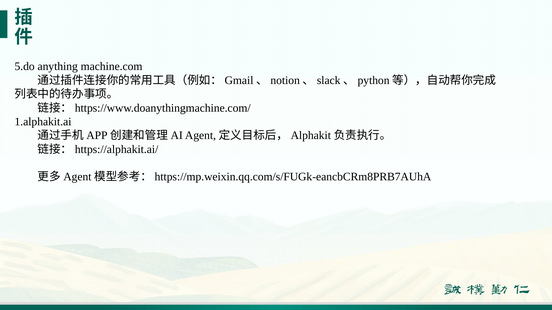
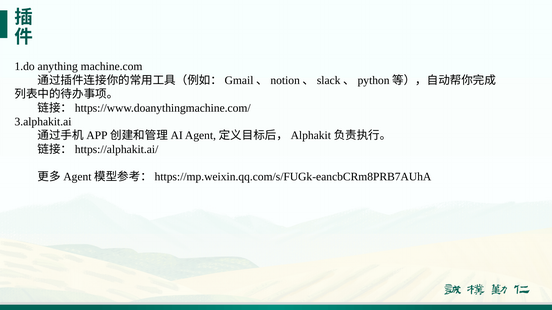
5.do: 5.do -> 1.do
1.alphakit.ai: 1.alphakit.ai -> 3.alphakit.ai
